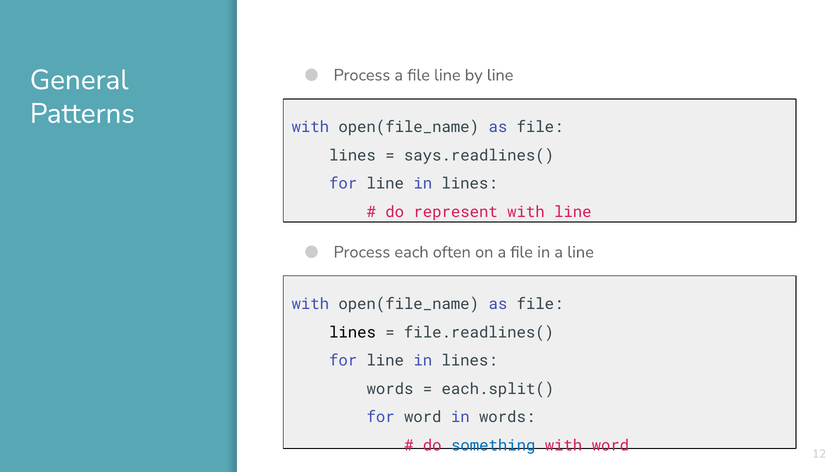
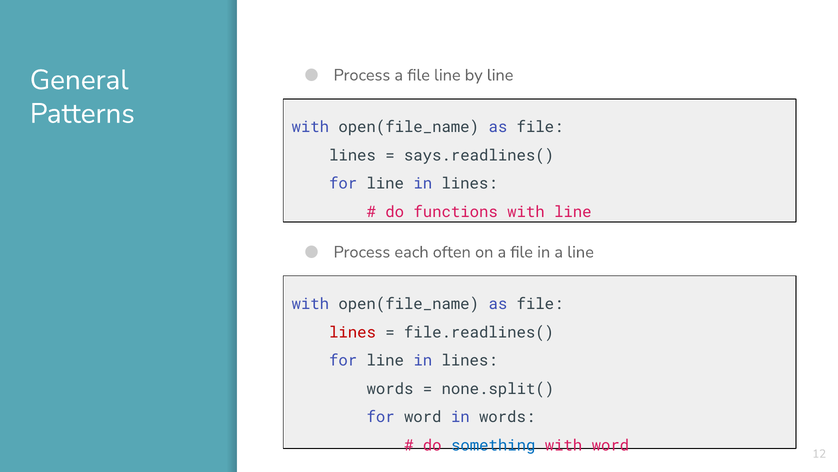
represent: represent -> functions
lines at (353, 332) colour: black -> red
each.split(: each.split( -> none.split(
